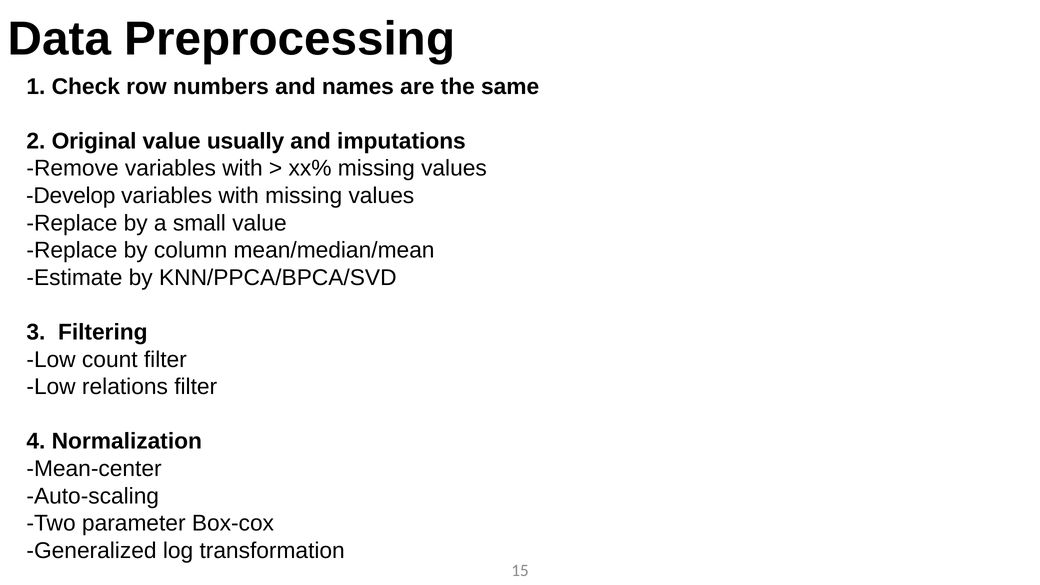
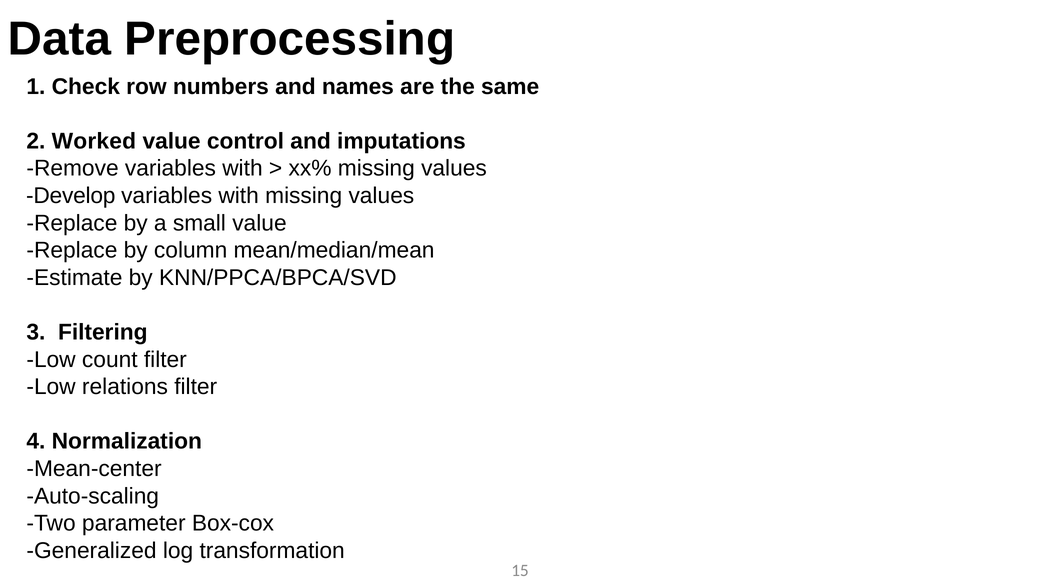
Original: Original -> Worked
usually: usually -> control
